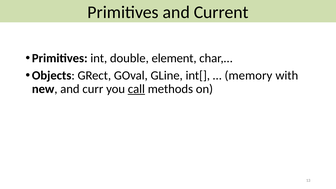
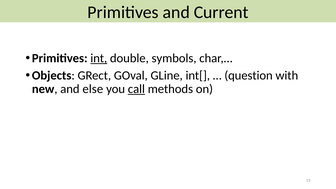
int underline: none -> present
element: element -> symbols
memory: memory -> question
curr: curr -> else
